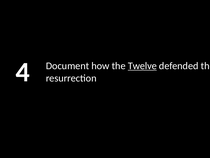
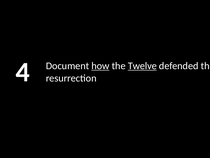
how underline: none -> present
